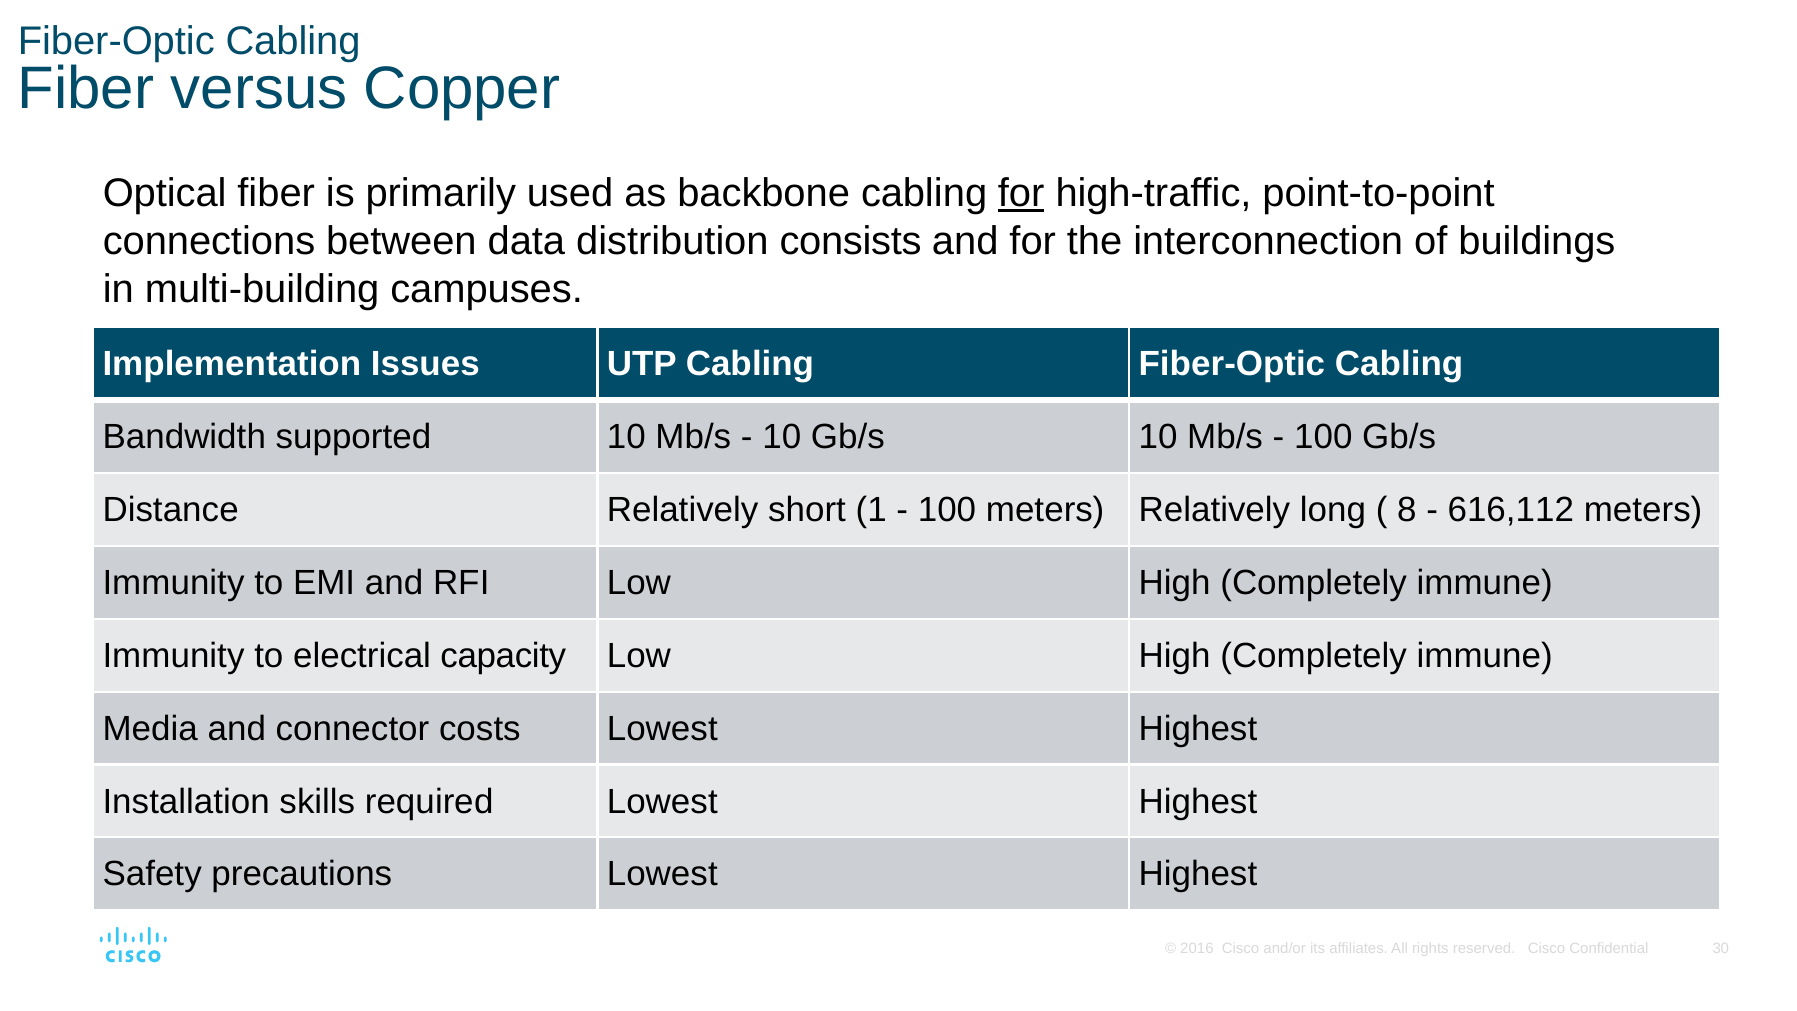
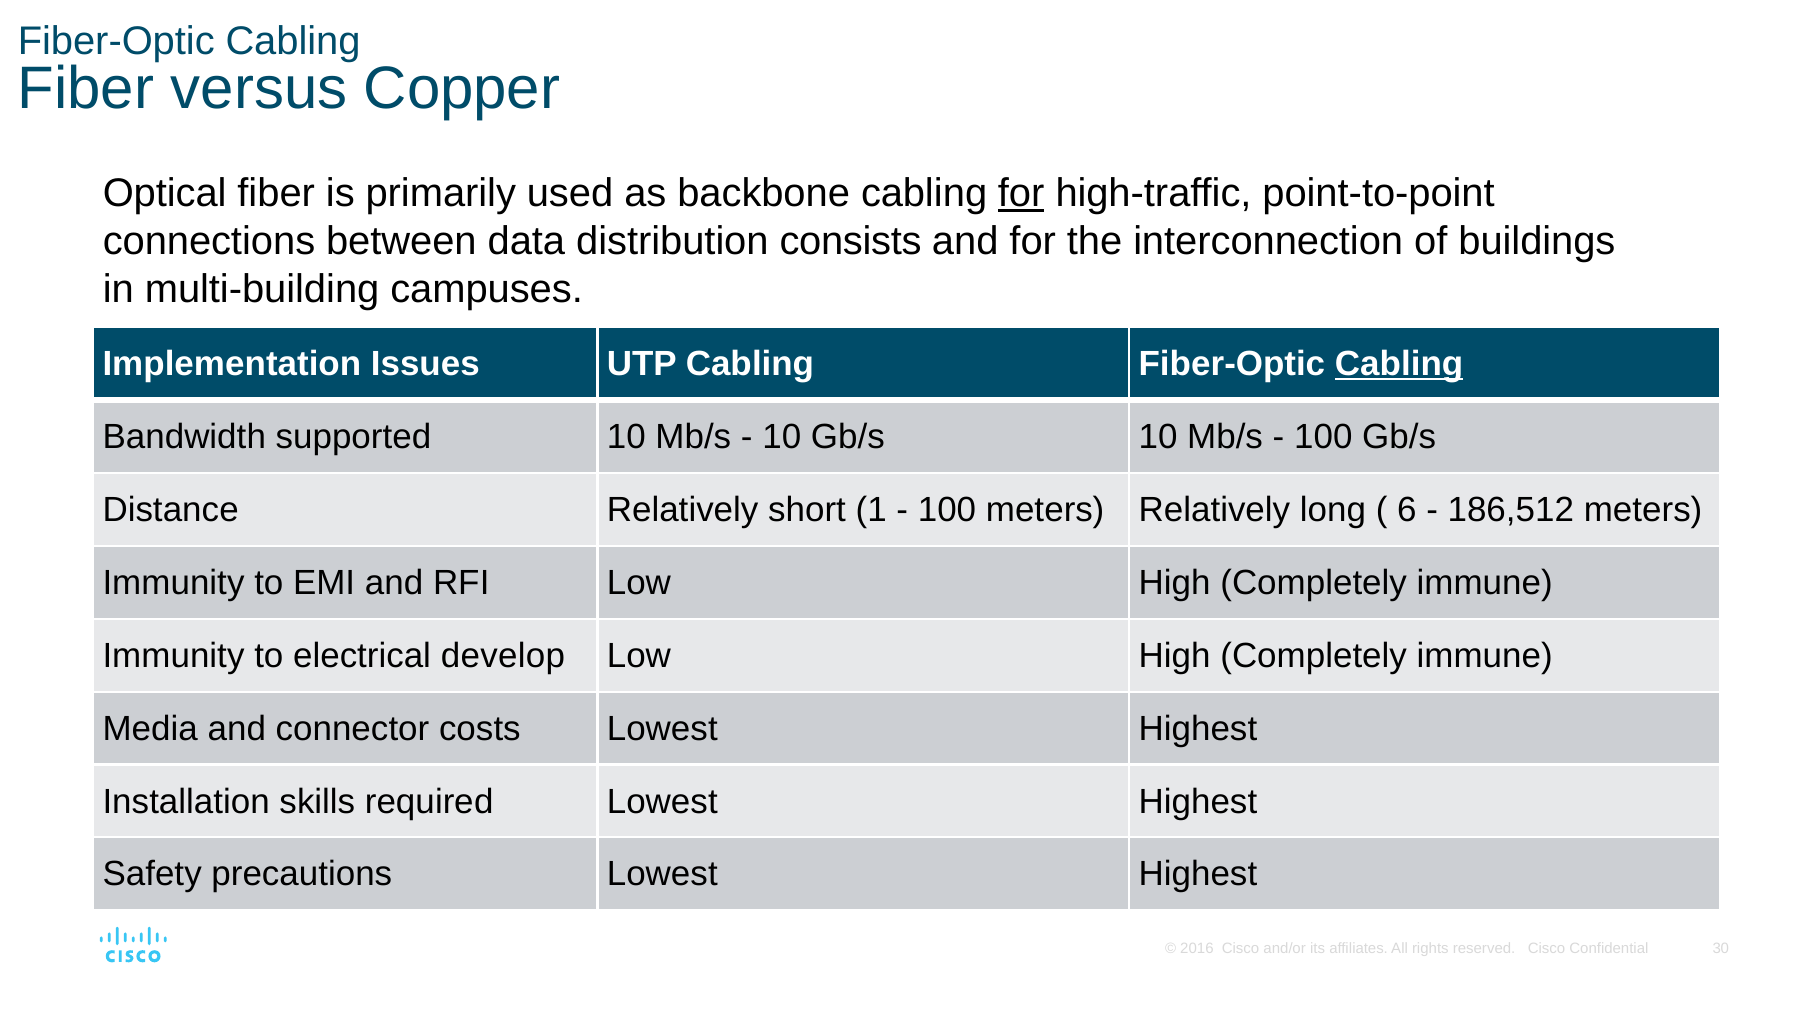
Cabling at (1399, 364) underline: none -> present
8: 8 -> 6
616,112: 616,112 -> 186,512
capacity: capacity -> develop
